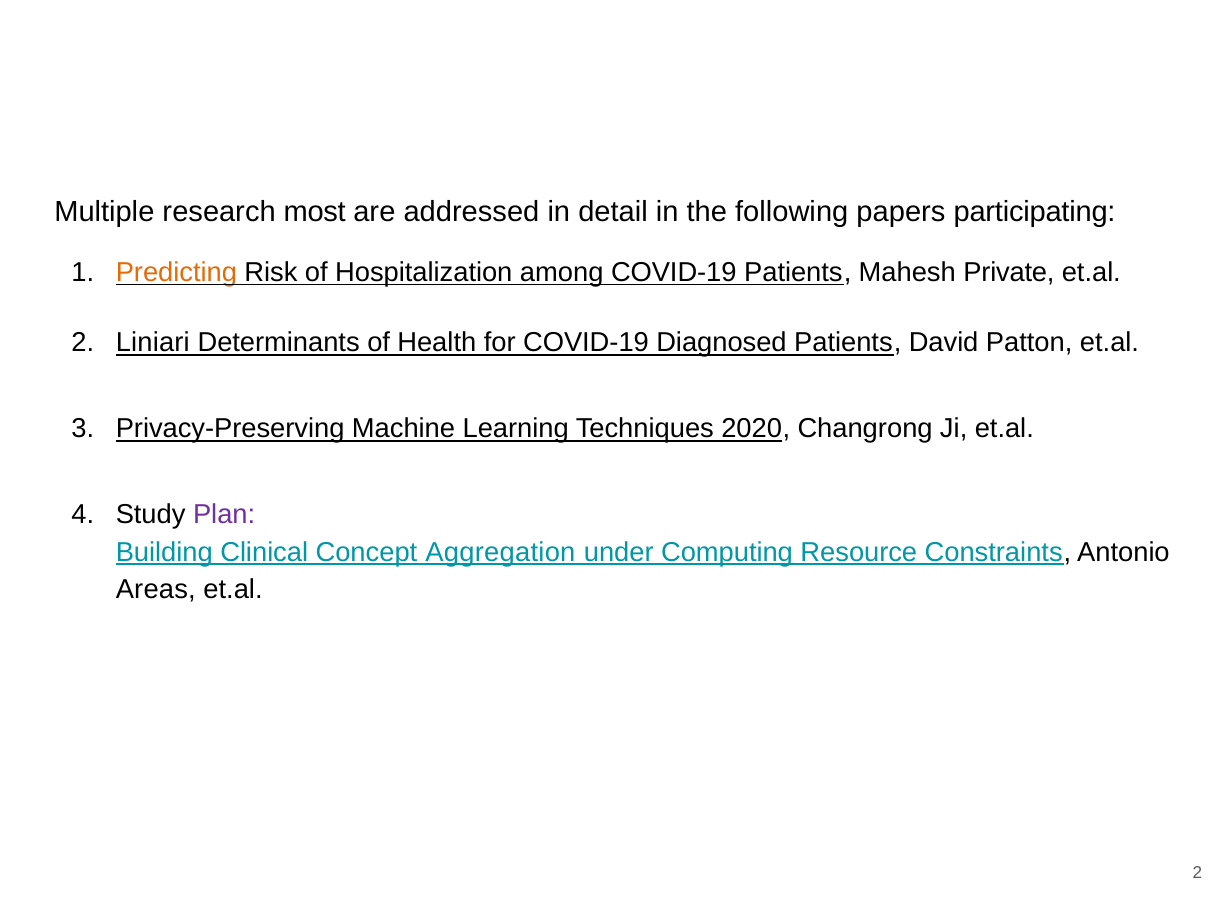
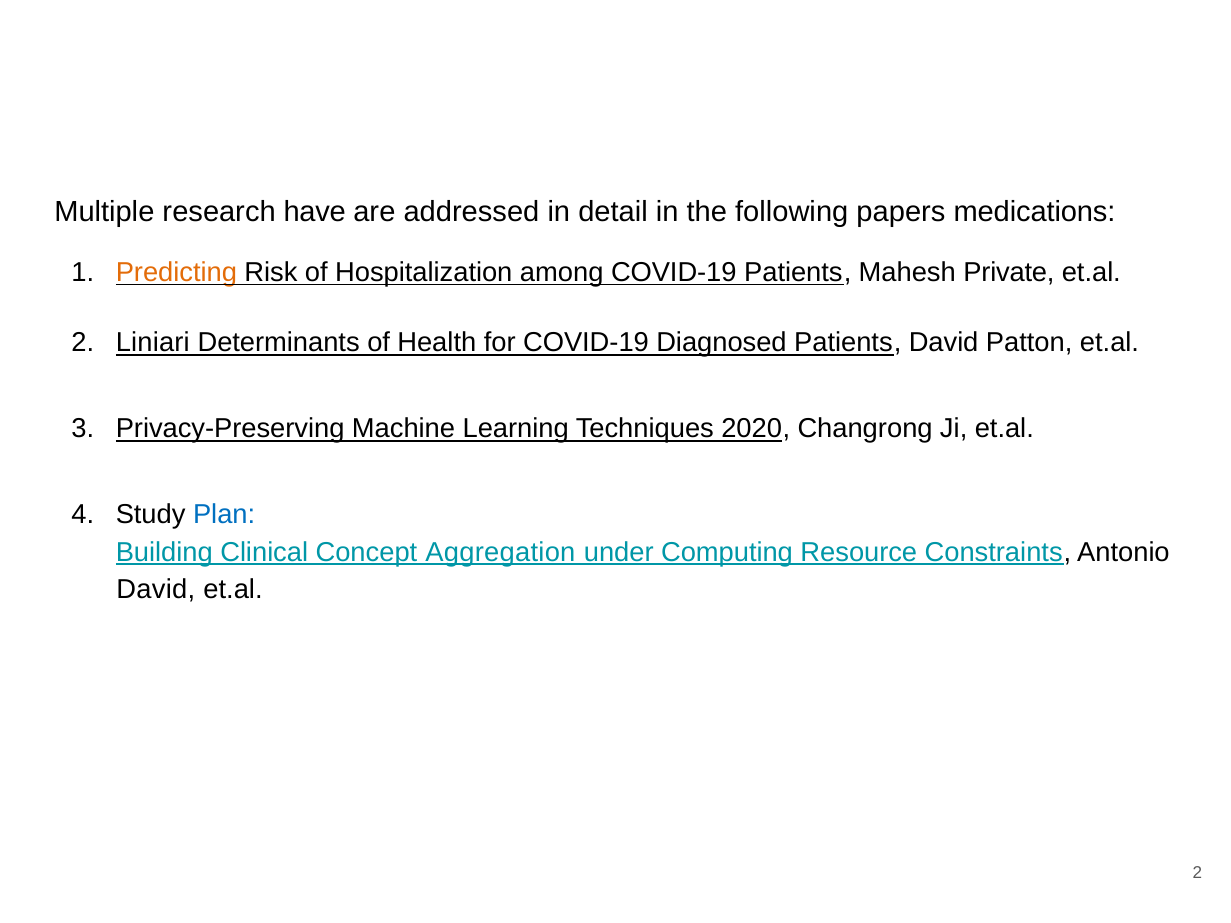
most: most -> have
participating: participating -> medications
Plan colour: purple -> blue
Areas at (156, 590): Areas -> David
